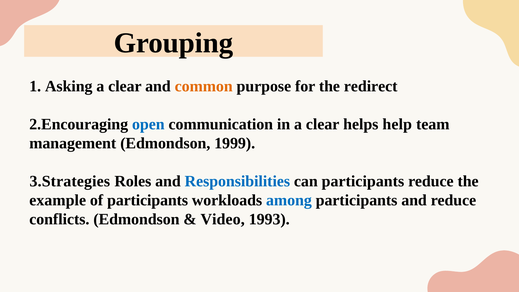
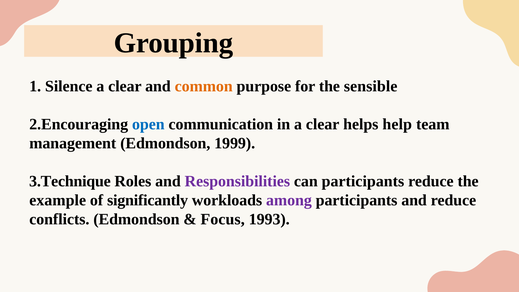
Asking: Asking -> Silence
redirect: redirect -> sensible
3.Strategies: 3.Strategies -> 3.Technique
Responsibilities colour: blue -> purple
of participants: participants -> significantly
among colour: blue -> purple
Video: Video -> Focus
